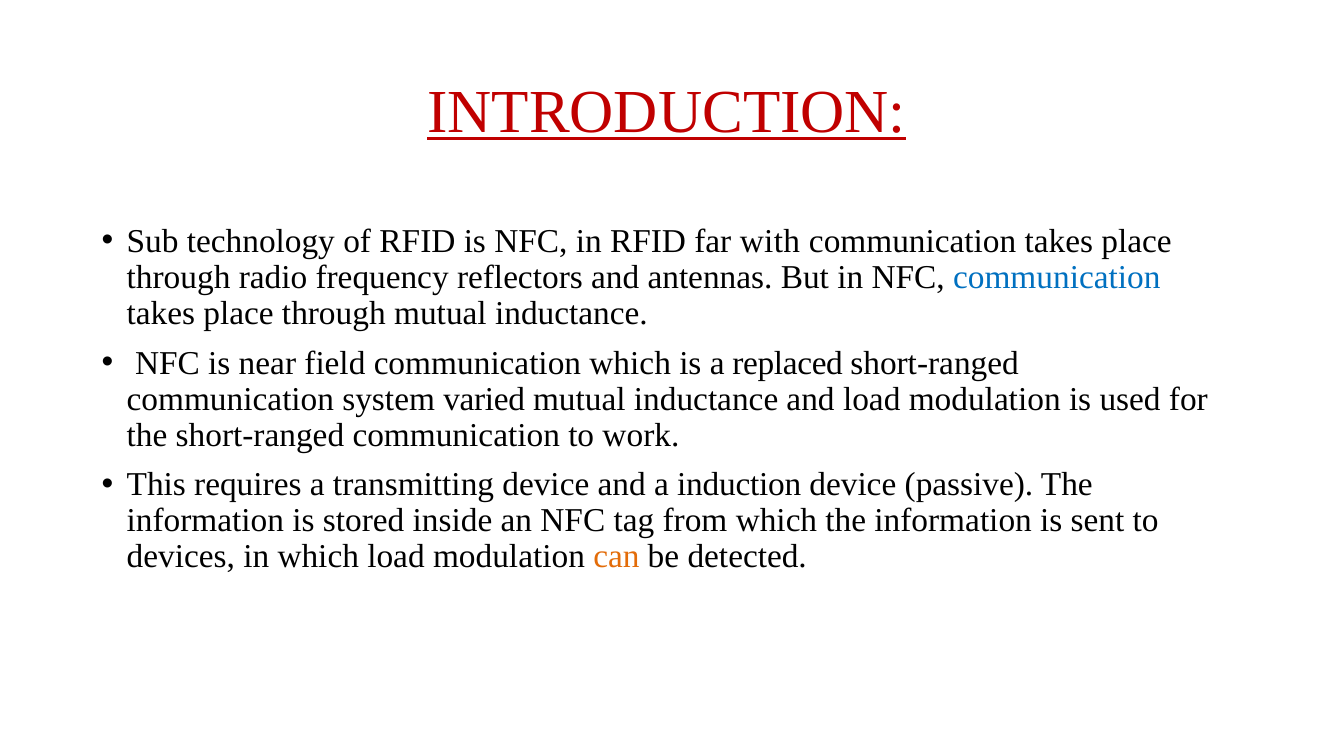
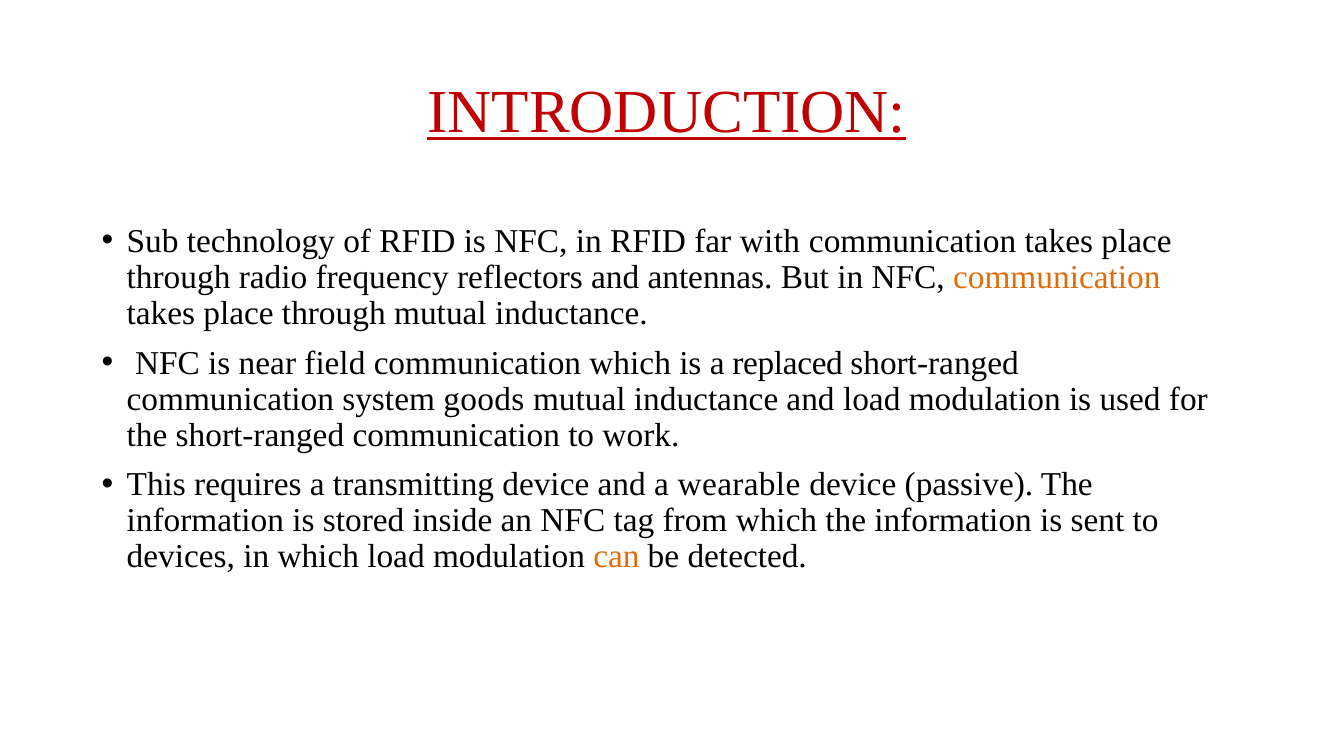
communication at (1057, 277) colour: blue -> orange
varied: varied -> goods
induction: induction -> wearable
